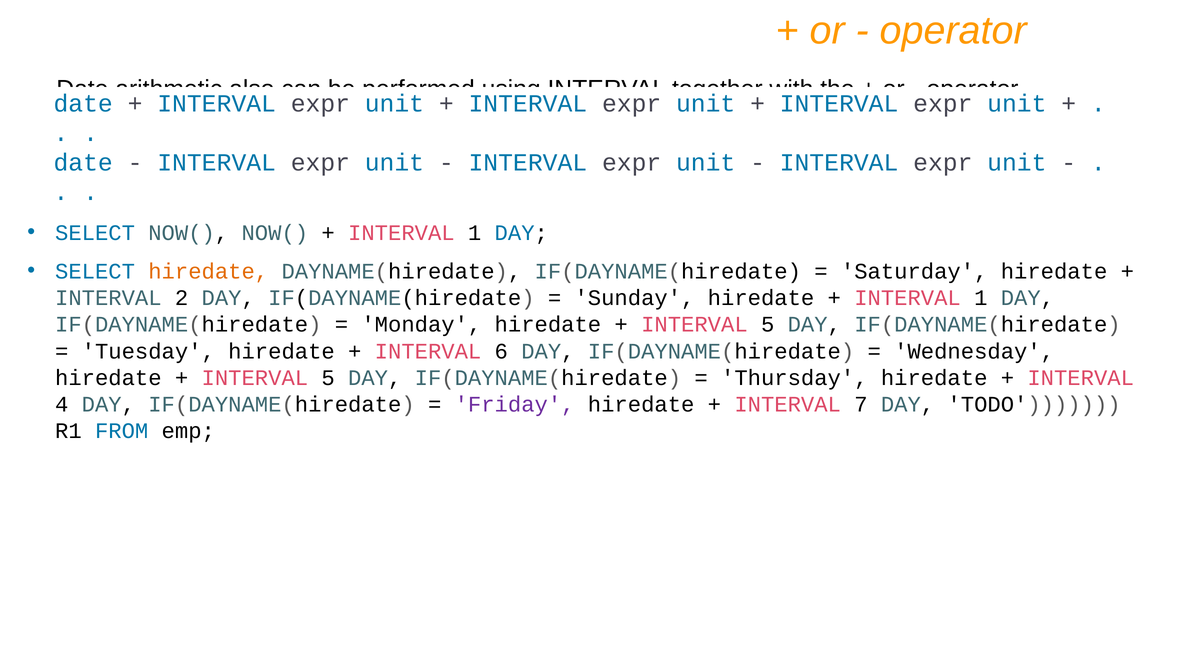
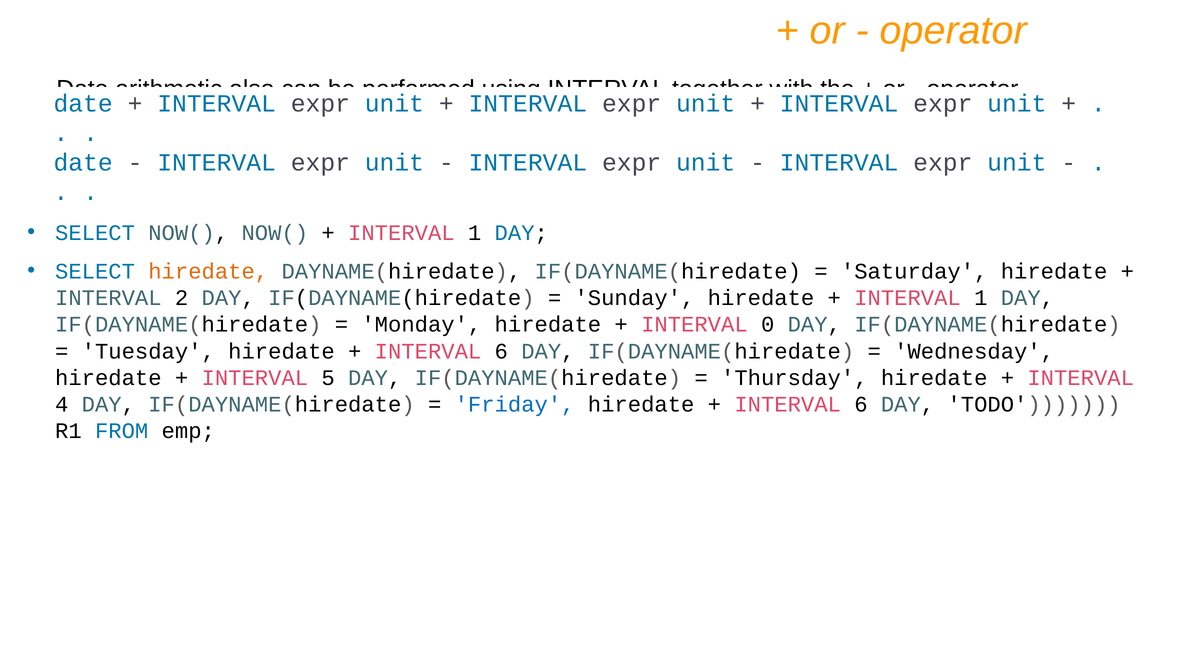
5 at (768, 325): 5 -> 0
Friday colour: purple -> blue
7 at (861, 404): 7 -> 6
